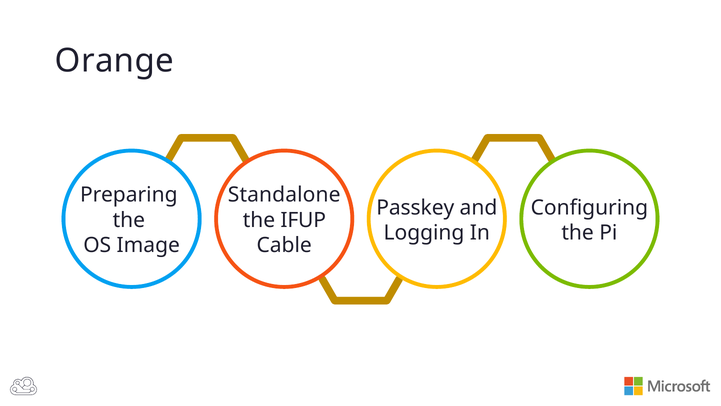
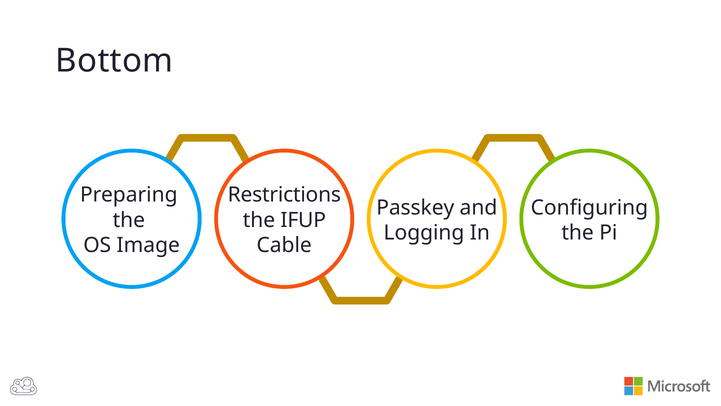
Orange: Orange -> Bottom
Standalone: Standalone -> Restrictions
